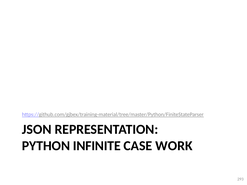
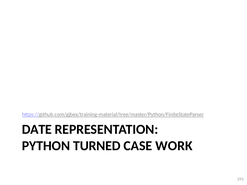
JSON: JSON -> DATE
INFINITE: INFINITE -> TURNED
